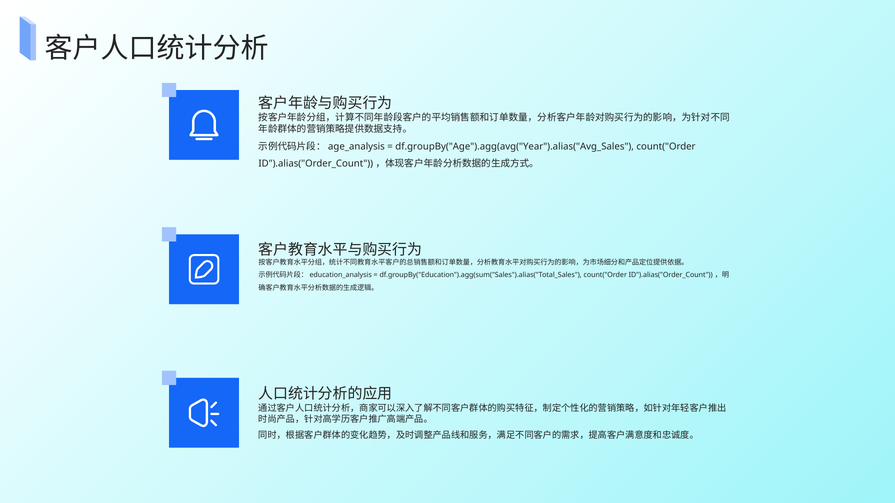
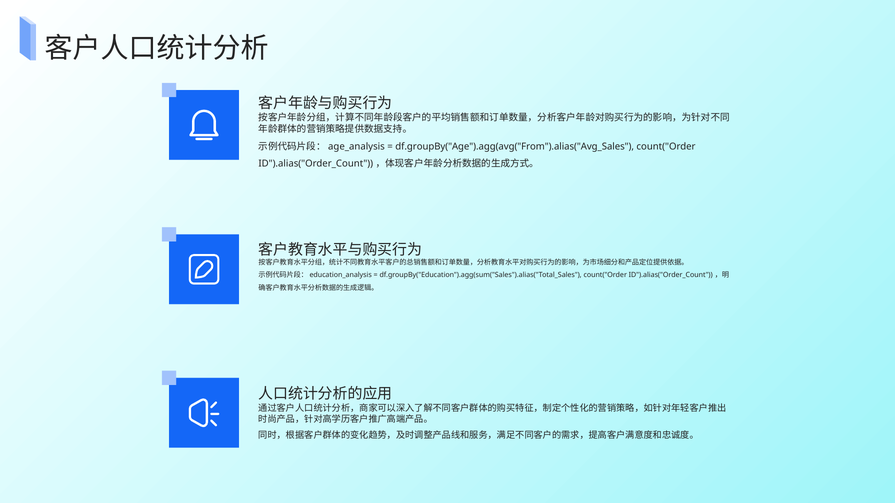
df.groupBy("Age").agg(avg("Year").alias("Avg_Sales: df.groupBy("Age").agg(avg("Year").alias("Avg_Sales -> df.groupBy("Age").agg(avg("From").alias("Avg_Sales
